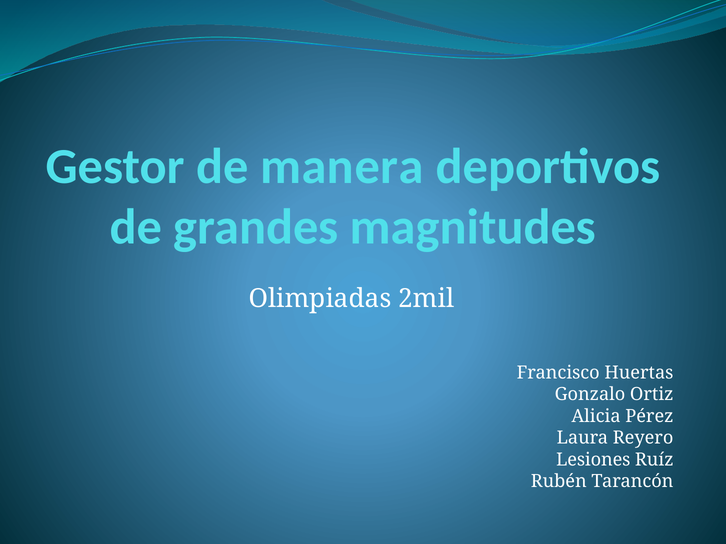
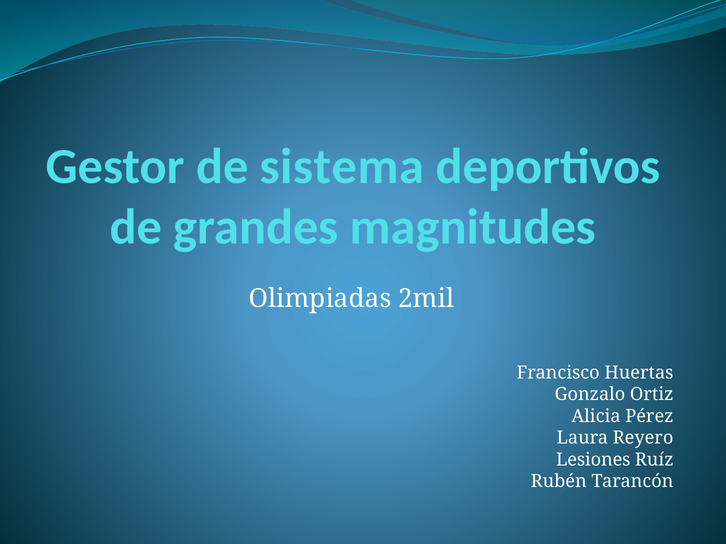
manera: manera -> sistema
